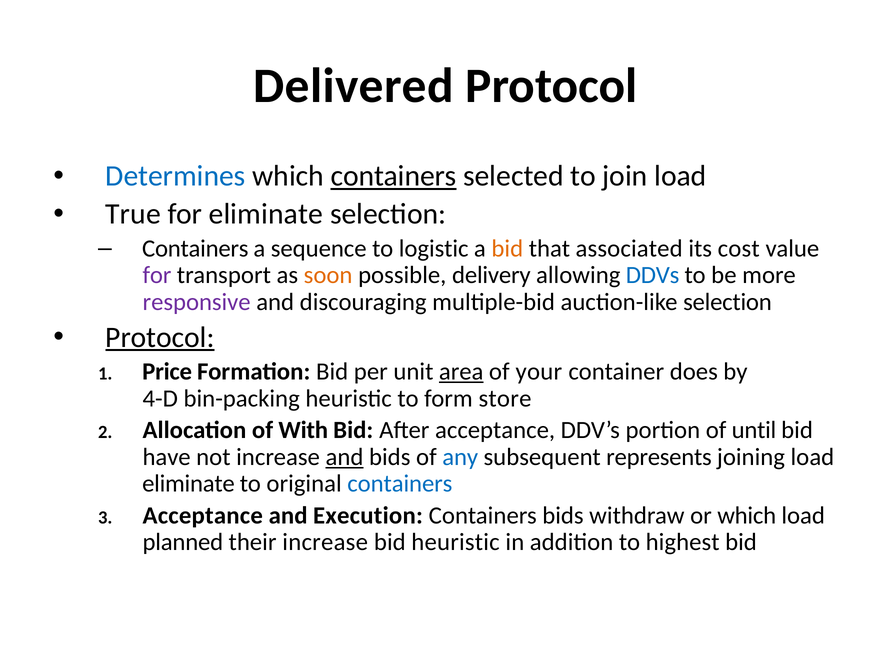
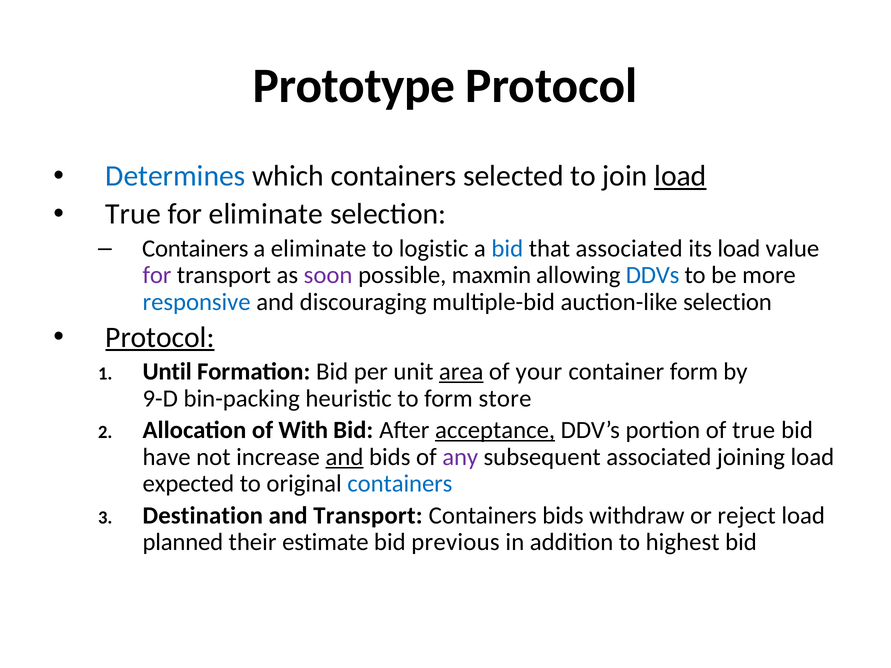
Delivered: Delivered -> Prototype
containers at (394, 176) underline: present -> none
load at (680, 176) underline: none -> present
a sequence: sequence -> eliminate
bid at (507, 249) colour: orange -> blue
its cost: cost -> load
soon colour: orange -> purple
delivery: delivery -> maxmin
responsive colour: purple -> blue
Price: Price -> Until
container does: does -> form
4-D: 4-D -> 9-D
acceptance at (495, 430) underline: none -> present
of until: until -> true
any colour: blue -> purple
subsequent represents: represents -> associated
eliminate at (188, 484): eliminate -> expected
Acceptance at (203, 516): Acceptance -> Destination
and Execution: Execution -> Transport
or which: which -> reject
their increase: increase -> estimate
bid heuristic: heuristic -> previous
